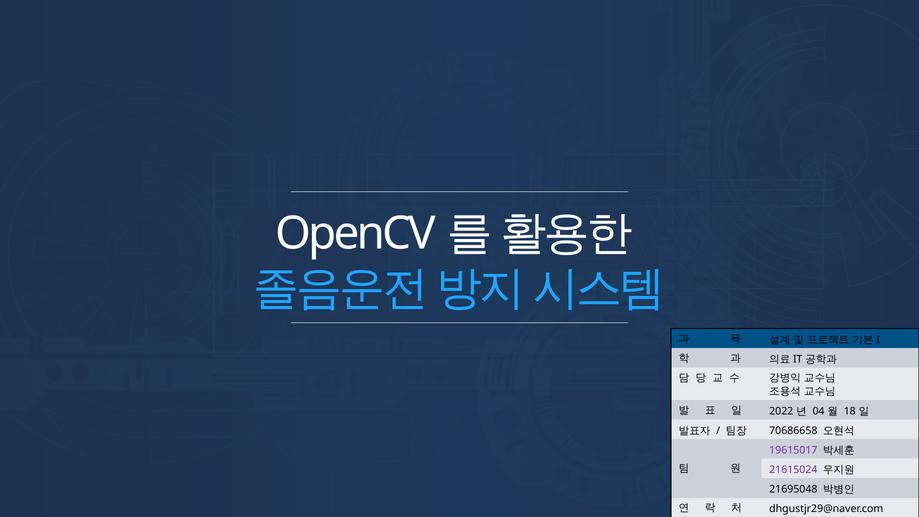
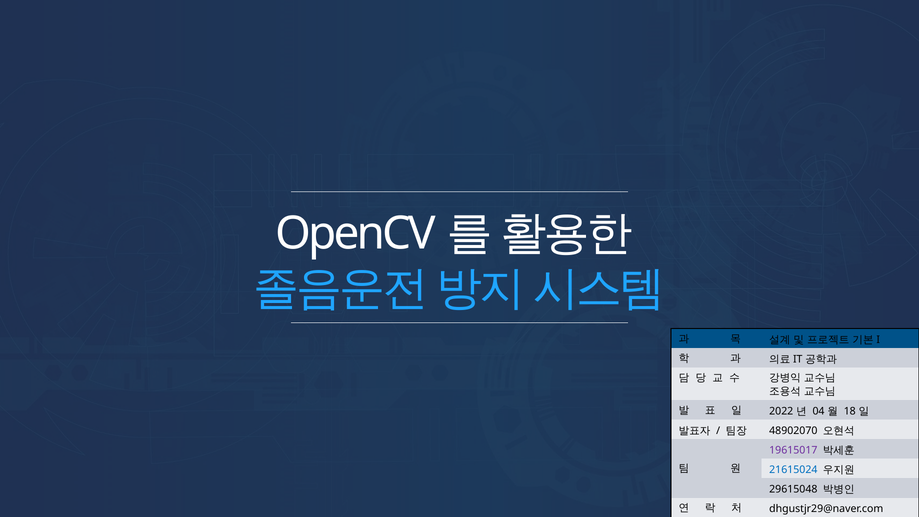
70686658: 70686658 -> 48902070
21615024 colour: purple -> blue
21695048: 21695048 -> 29615048
